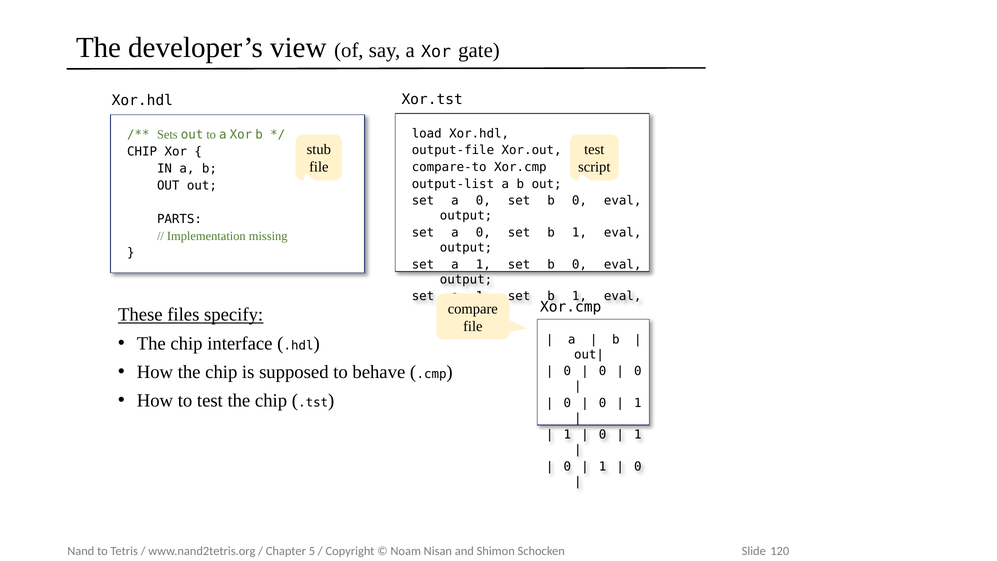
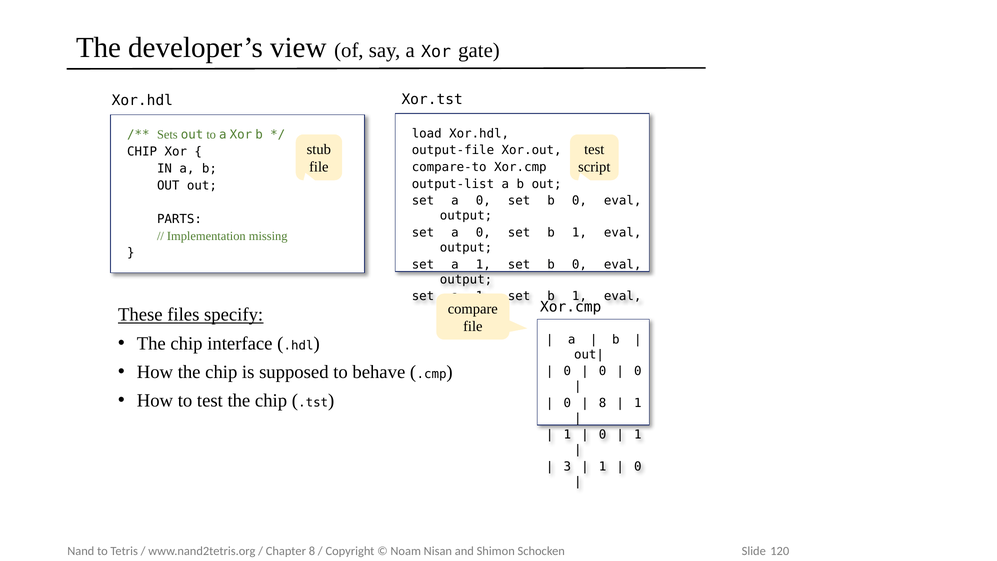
0 at (603, 403): 0 -> 8
0 at (567, 466): 0 -> 3
5 at (312, 551): 5 -> 8
